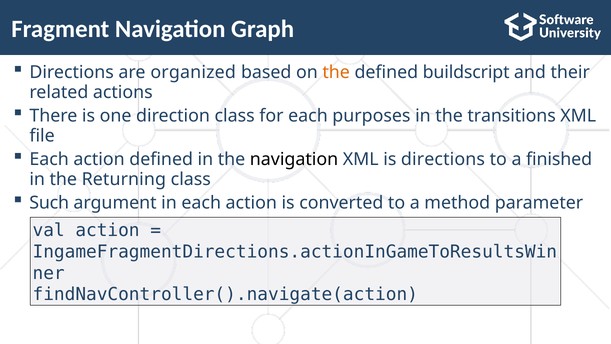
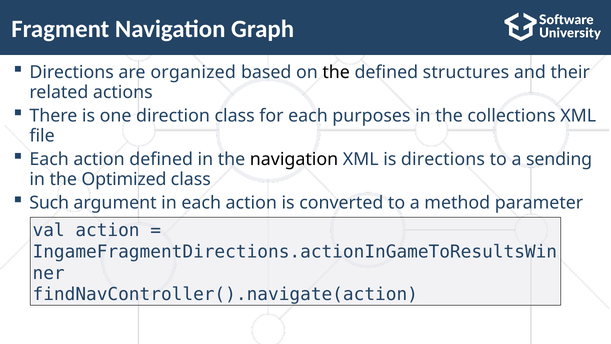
the at (336, 72) colour: orange -> black
buildscript: buildscript -> structures
transitions: transitions -> collections
finished: finished -> sending
Returning: Returning -> Optimized
